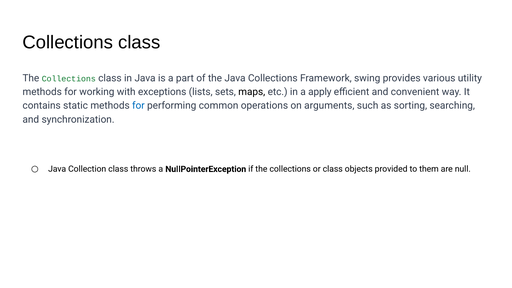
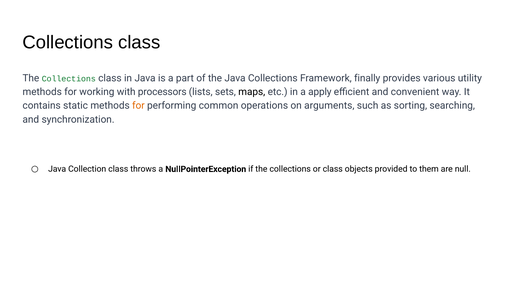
swing: swing -> finally
exceptions: exceptions -> processors
for at (138, 106) colour: blue -> orange
